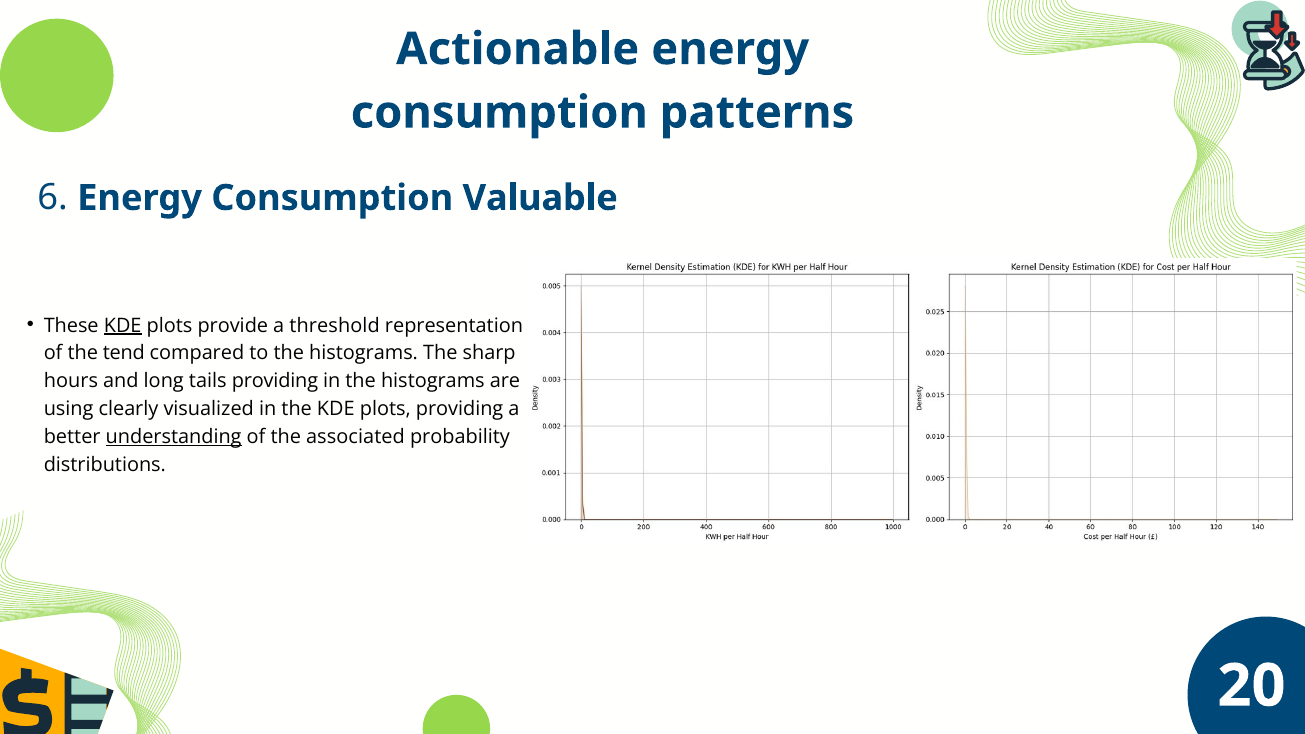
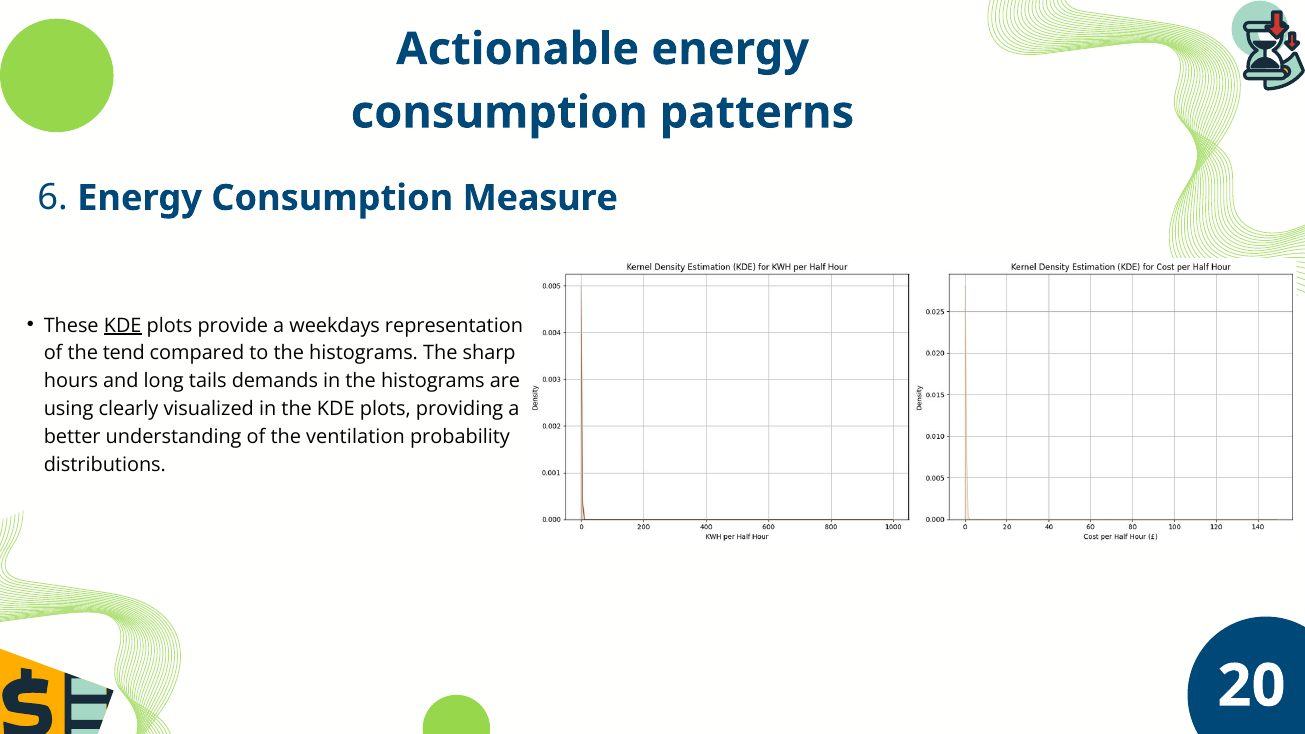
Valuable: Valuable -> Measure
threshold: threshold -> weekdays
tails providing: providing -> demands
understanding underline: present -> none
associated: associated -> ventilation
